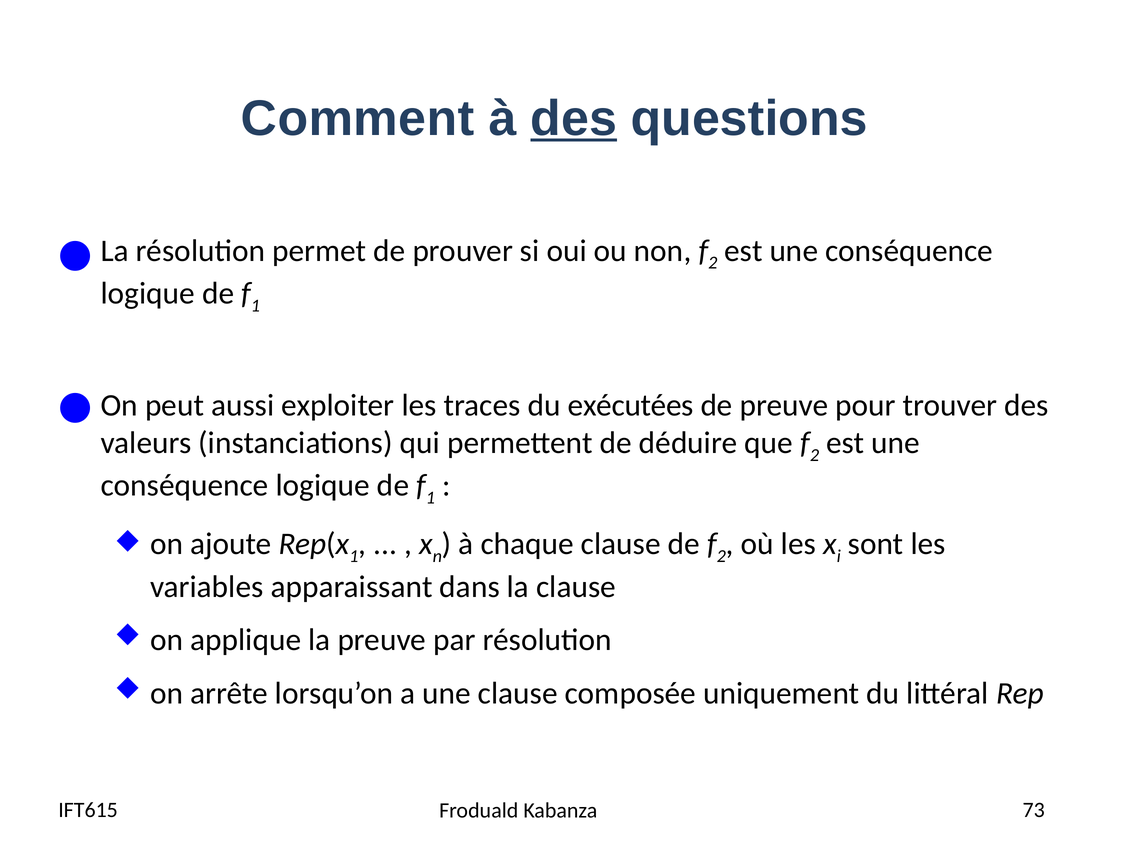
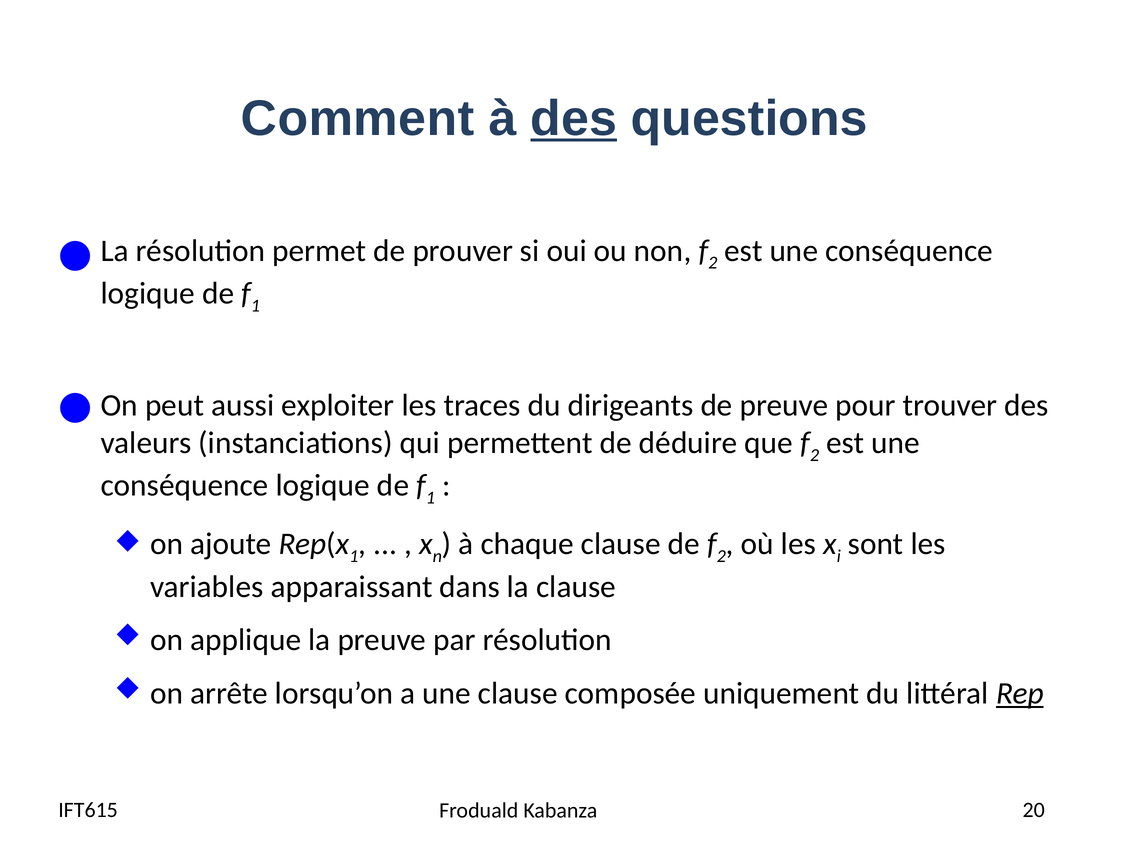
exécutées: exécutées -> dirigeants
Rep underline: none -> present
73: 73 -> 20
